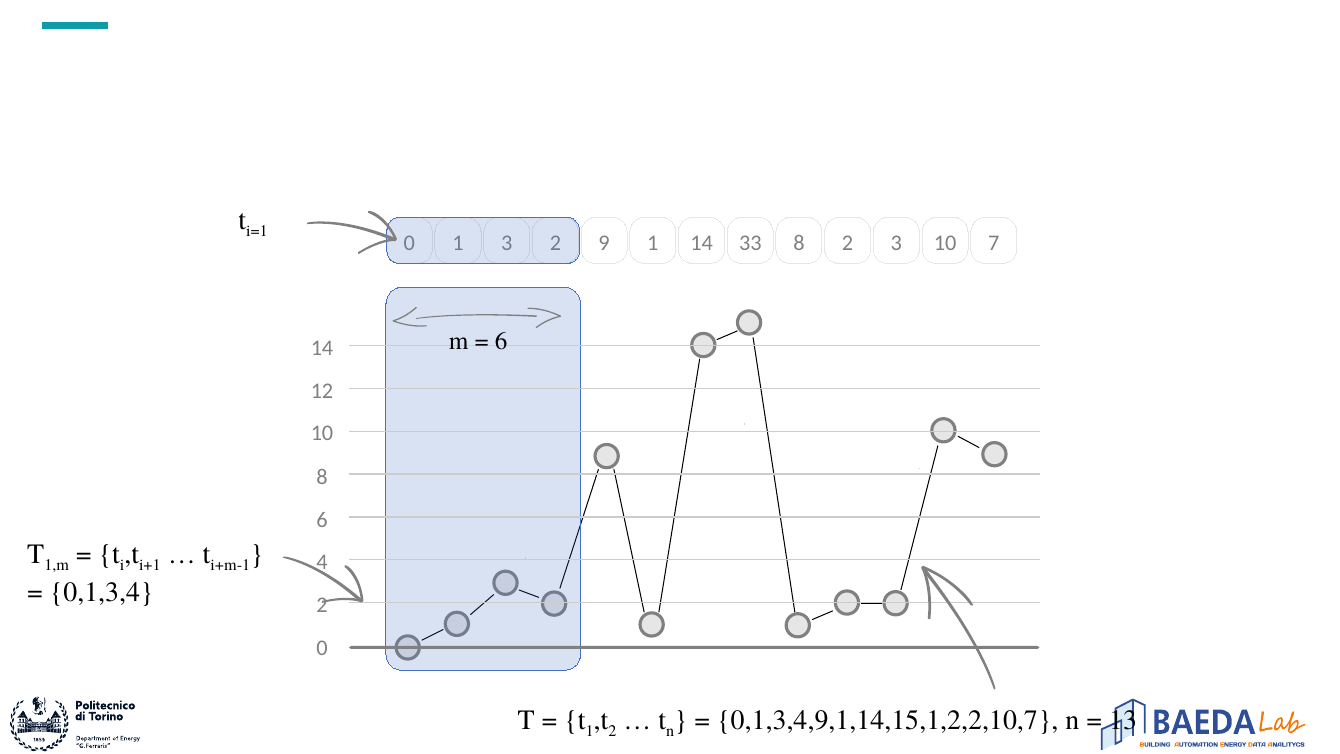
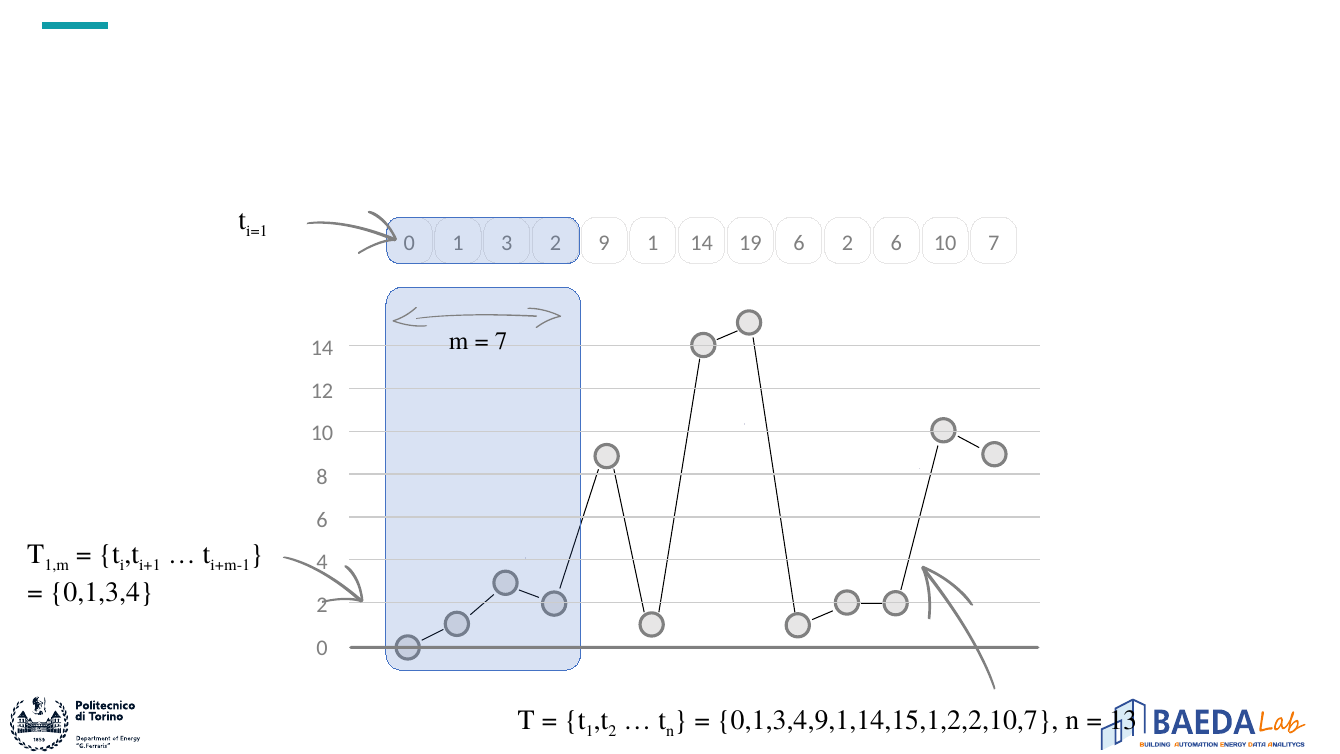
33: 33 -> 19
14 8: 8 -> 6
2 3: 3 -> 6
6 at (501, 341): 6 -> 7
